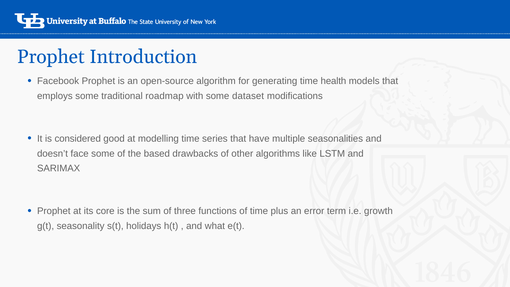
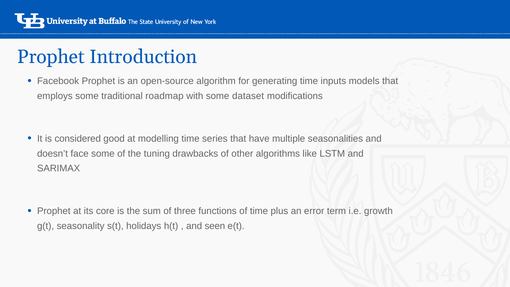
health: health -> inputs
based: based -> tuning
what: what -> seen
